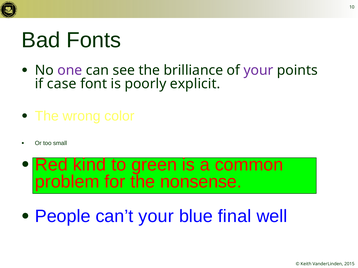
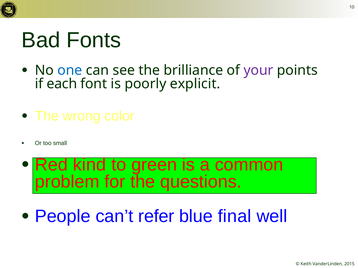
one colour: purple -> blue
case: case -> each
nonsense: nonsense -> questions
can’t your: your -> refer
